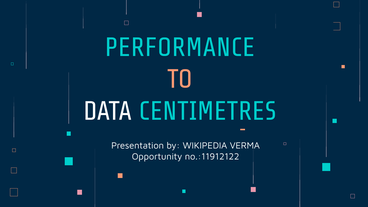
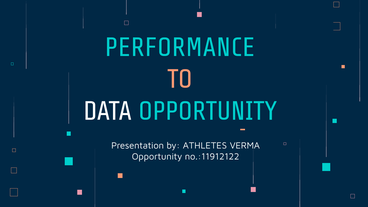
DATA CENTIMETRES: CENTIMETRES -> OPPORTUNITY
WIKIPEDIA: WIKIPEDIA -> ATHLETES
